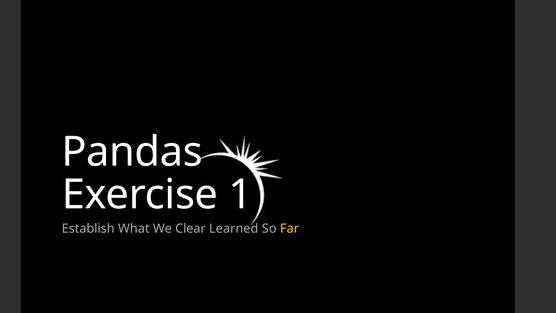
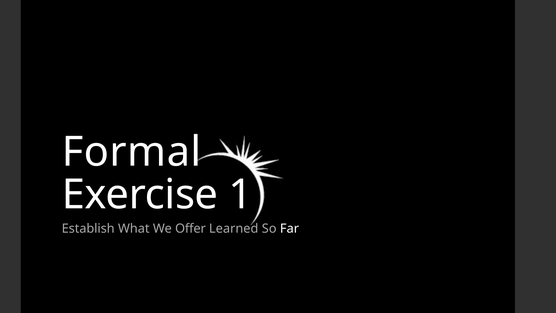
Pandas: Pandas -> Formal
Clear: Clear -> Offer
Far colour: yellow -> white
